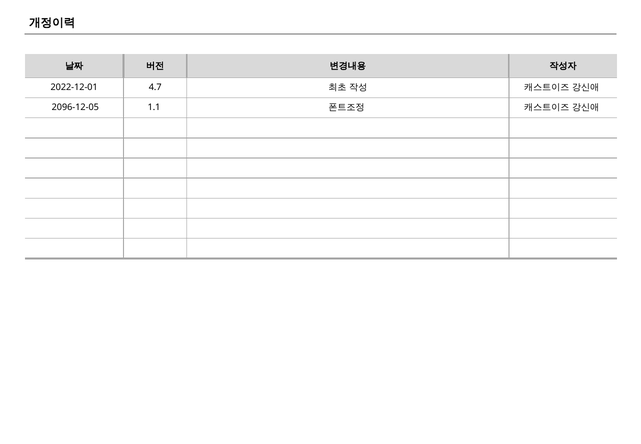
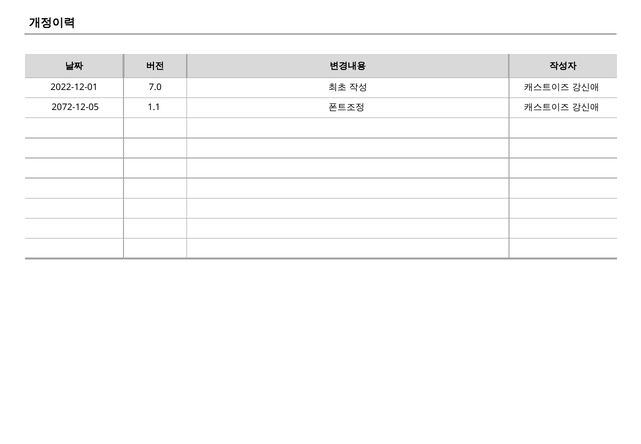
4.7: 4.7 -> 7.0
2096-12-05: 2096-12-05 -> 2072-12-05
